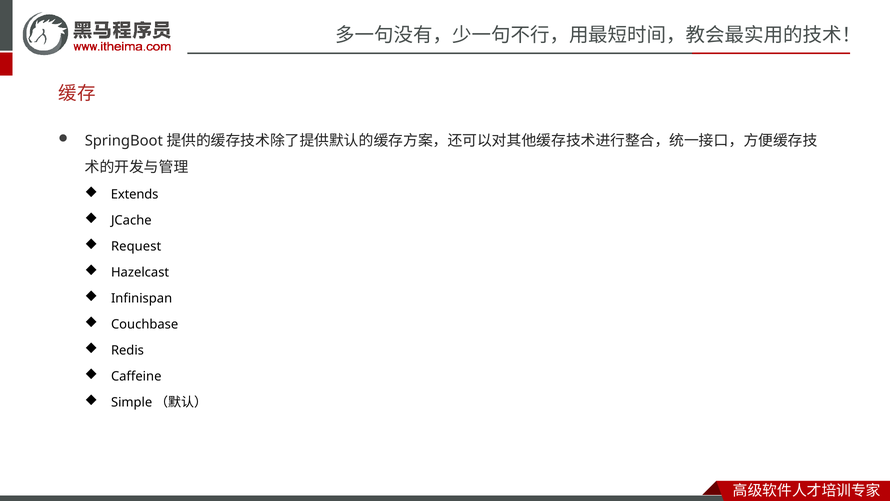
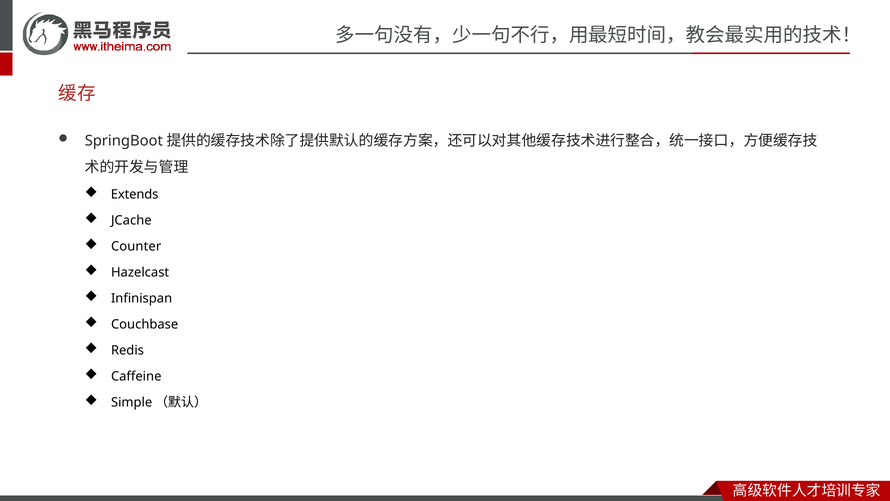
Request: Request -> Counter
